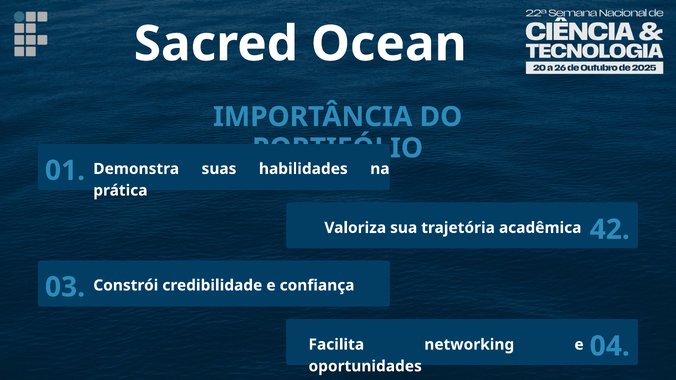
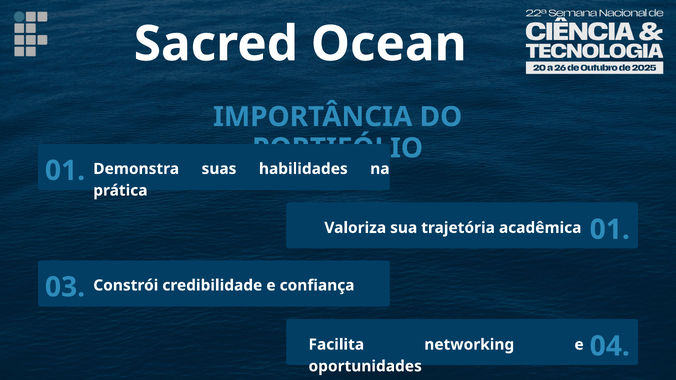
acadêmica 42: 42 -> 01
